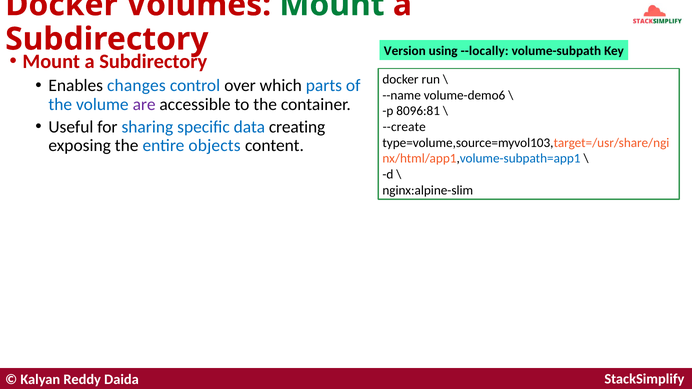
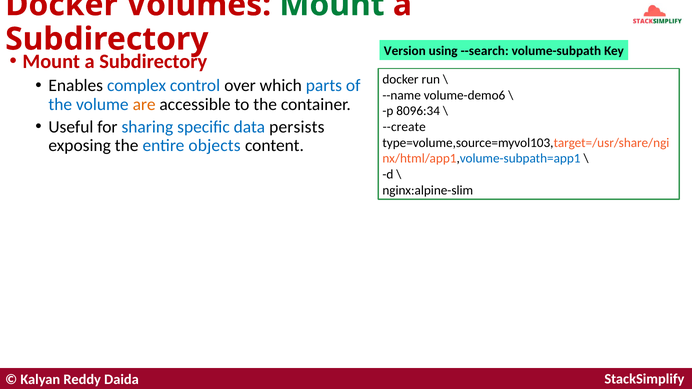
--locally: --locally -> --search
changes: changes -> complex
are colour: purple -> orange
8096:81: 8096:81 -> 8096:34
creating: creating -> persists
